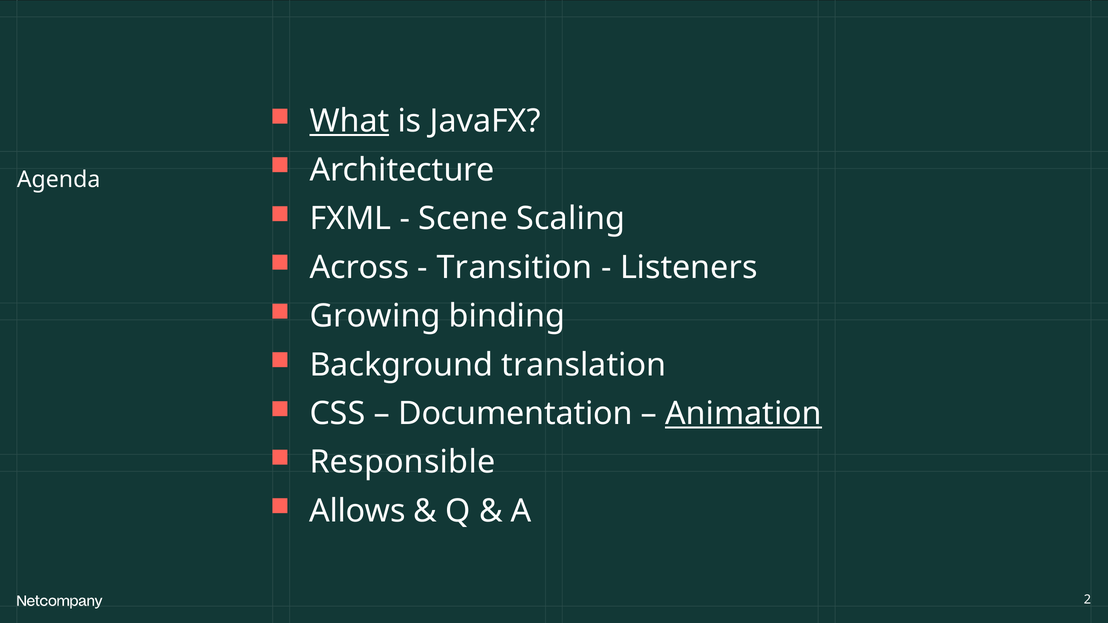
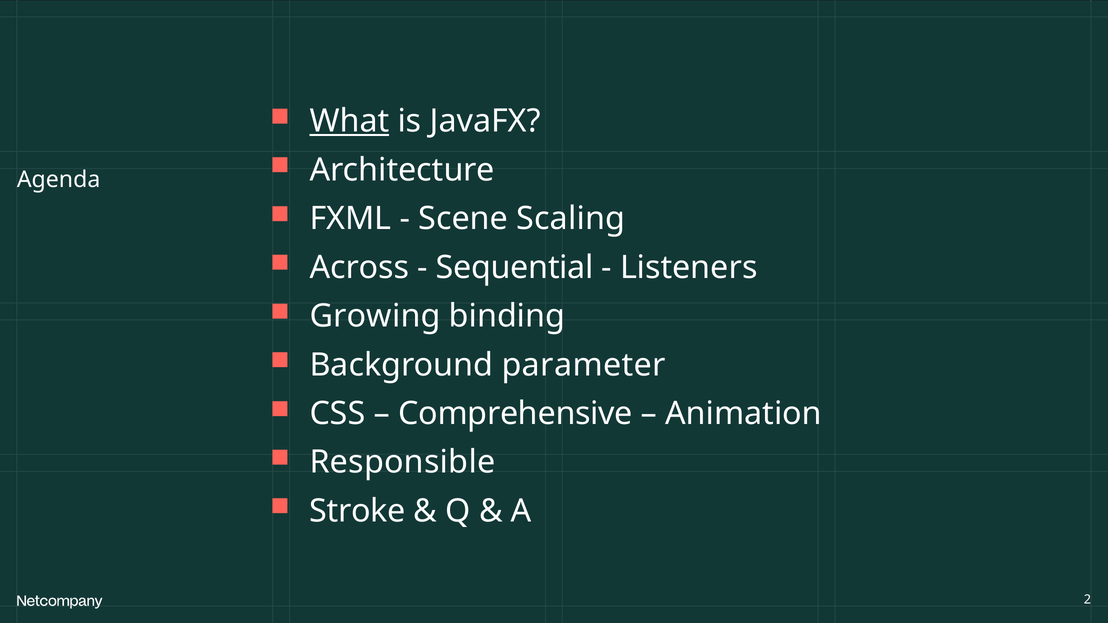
Transition: Transition -> Sequential
translation: translation -> parameter
Documentation: Documentation -> Comprehensive
Animation underline: present -> none
Allows: Allows -> Stroke
